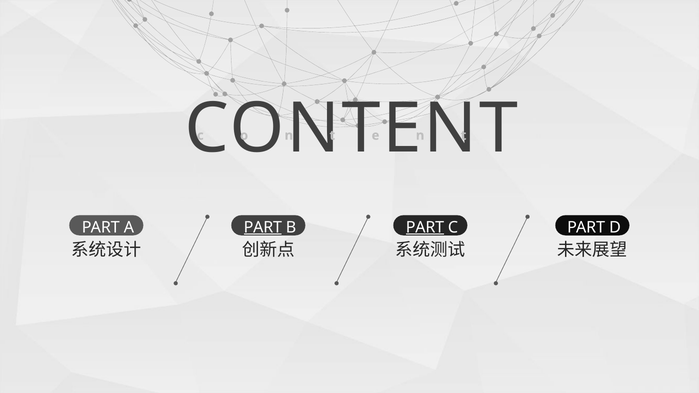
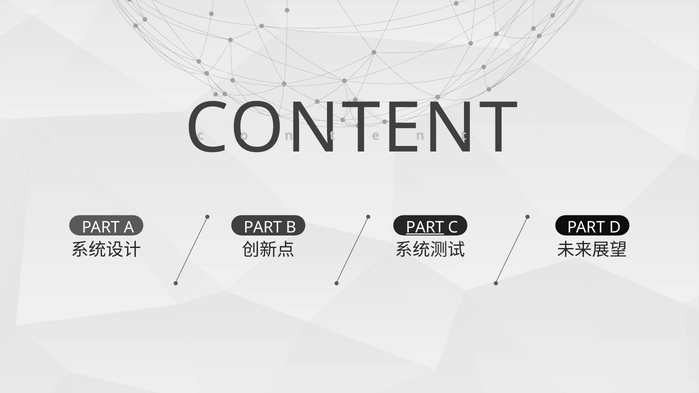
PART at (263, 227) underline: present -> none
